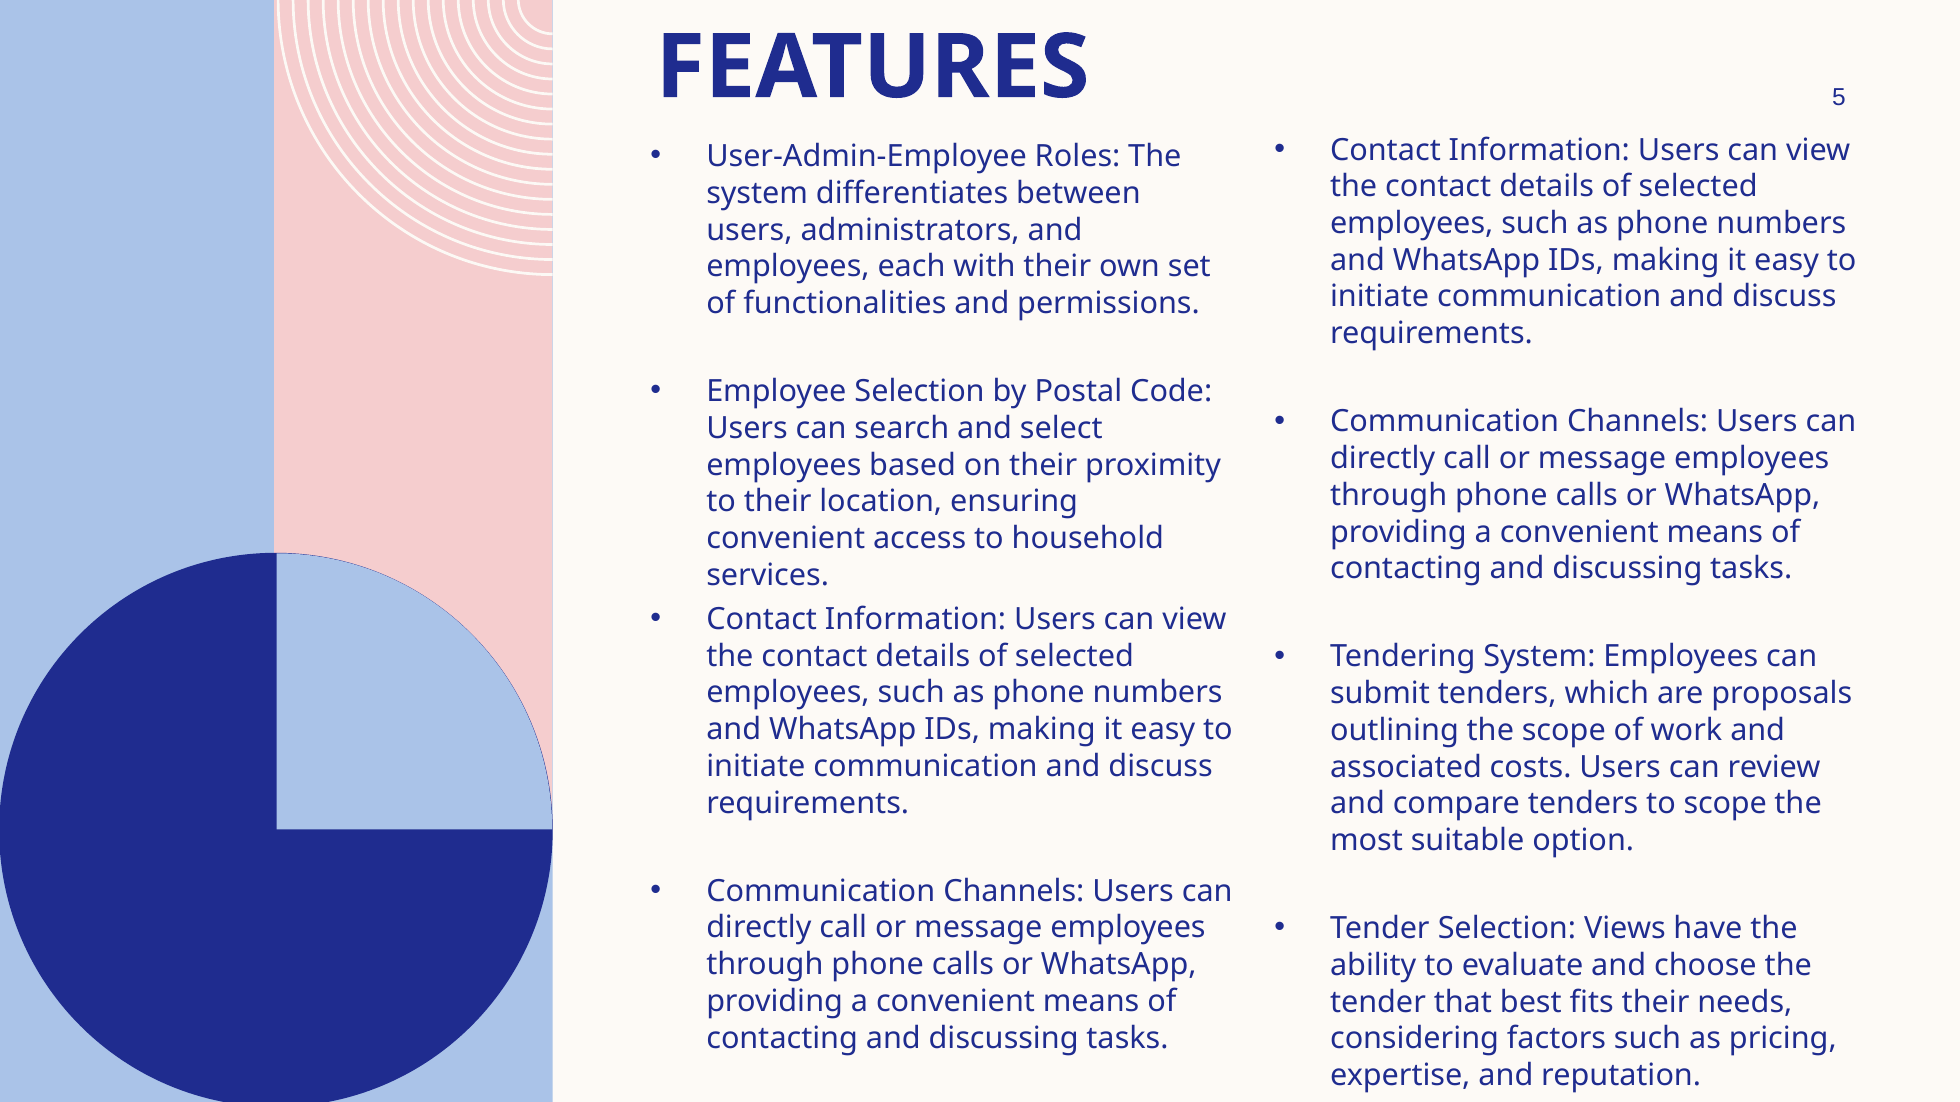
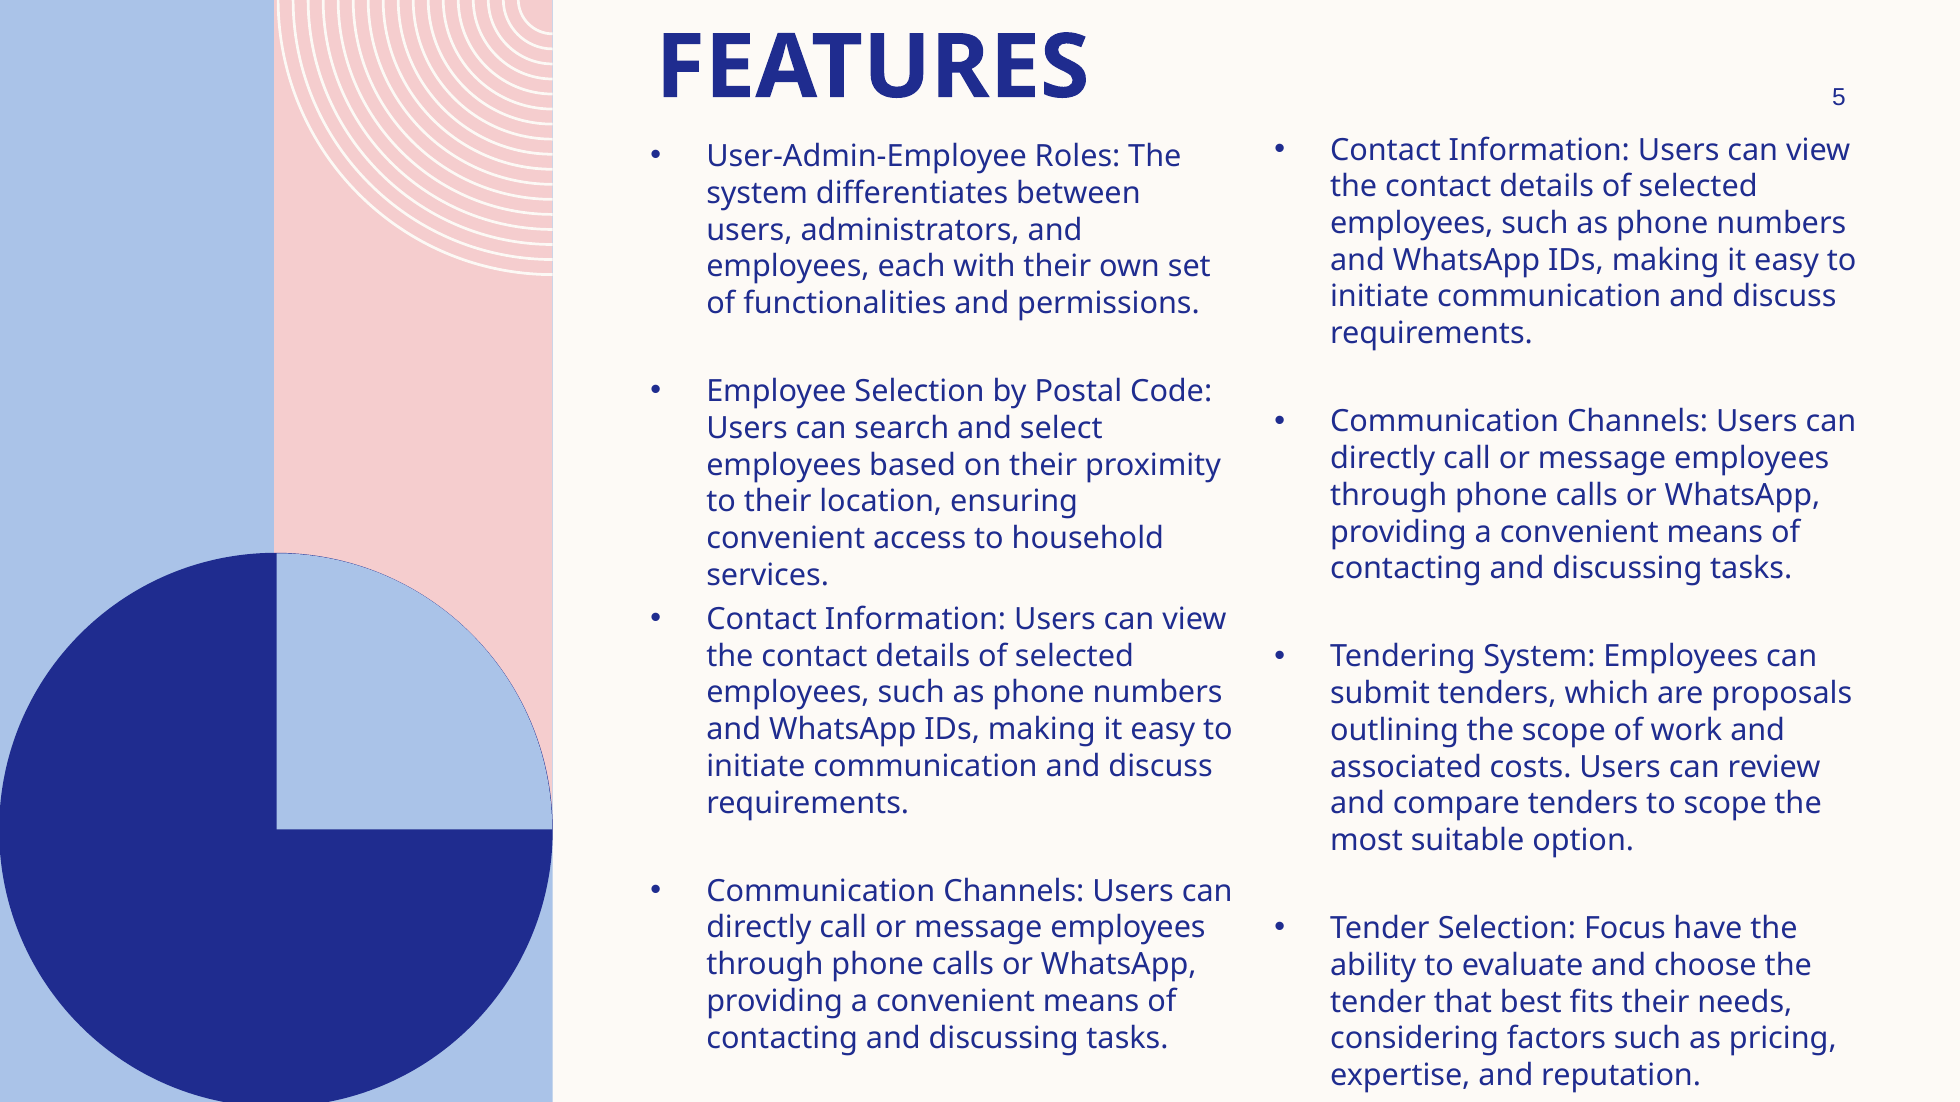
Views: Views -> Focus
